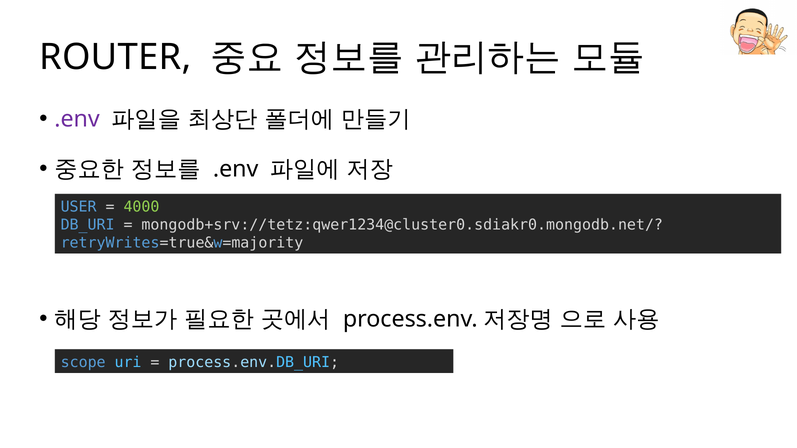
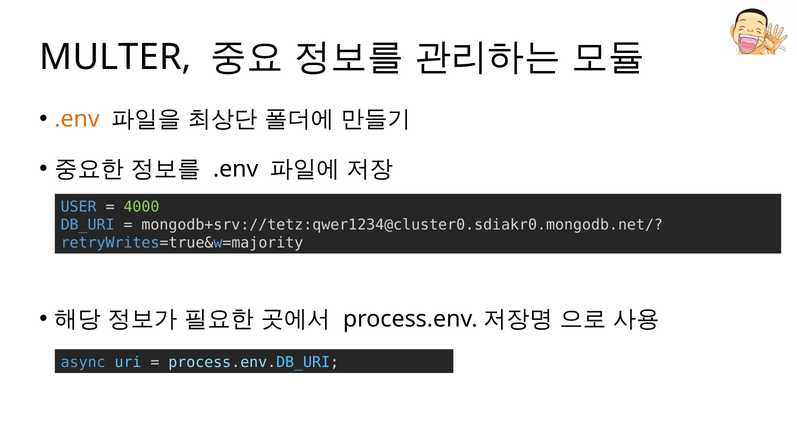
ROUTER: ROUTER -> MULTER
.env at (77, 119) colour: purple -> orange
scope: scope -> async
